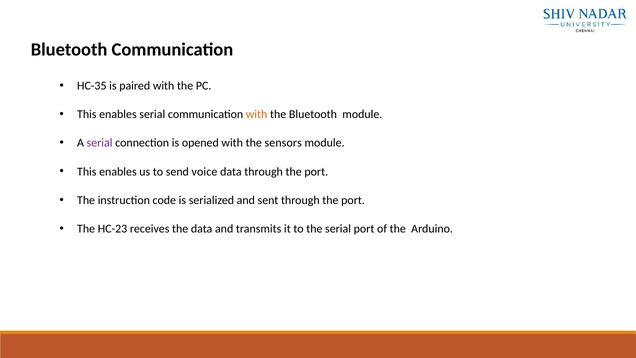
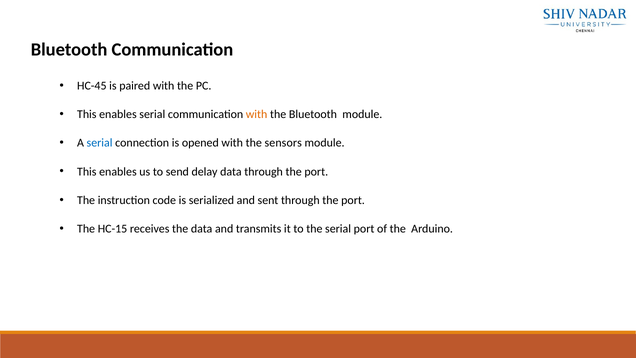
HC-35: HC-35 -> HC-45
serial at (100, 143) colour: purple -> blue
voice: voice -> delay
HC-23: HC-23 -> HC-15
